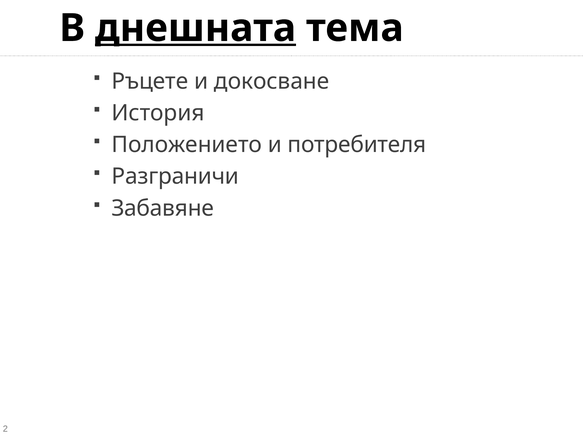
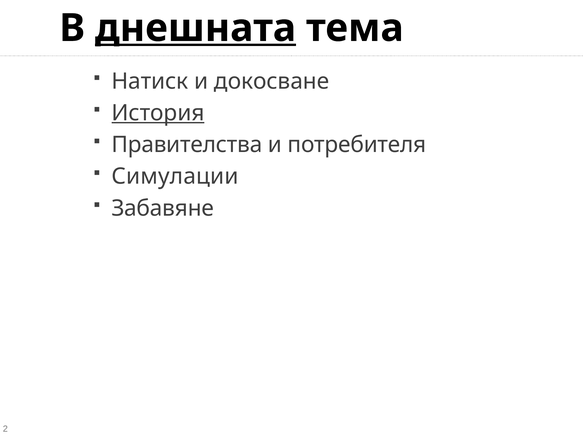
Ръцете: Ръцете -> Натиск
История underline: none -> present
Положението: Положението -> Правителства
Разграничи: Разграничи -> Симулации
